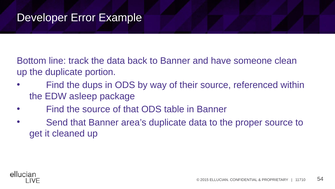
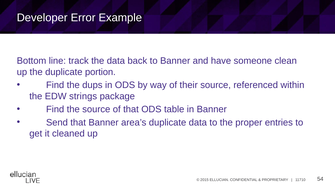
asleep: asleep -> strings
proper source: source -> entries
